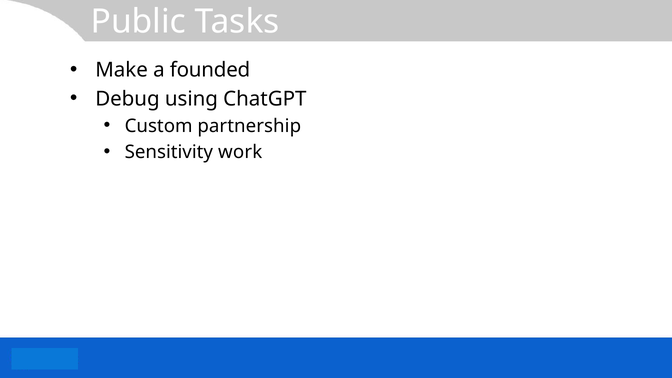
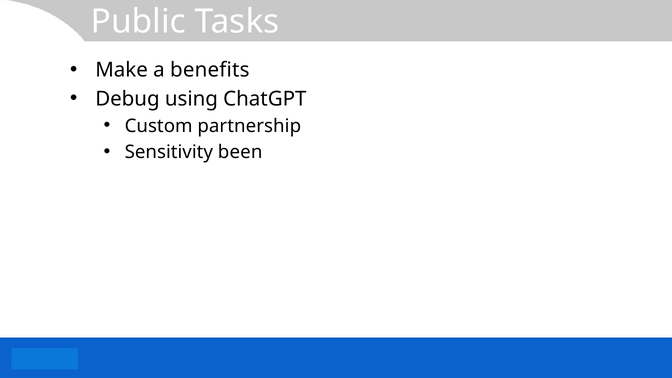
founded: founded -> benefits
work: work -> been
